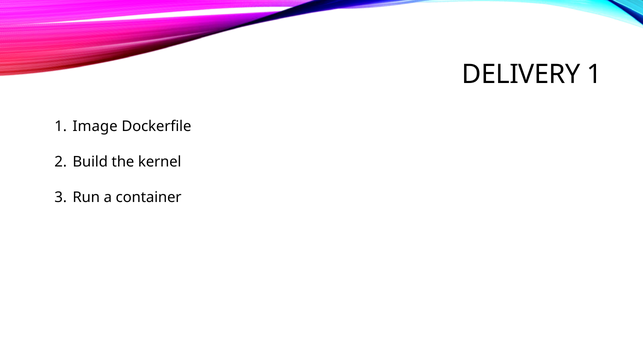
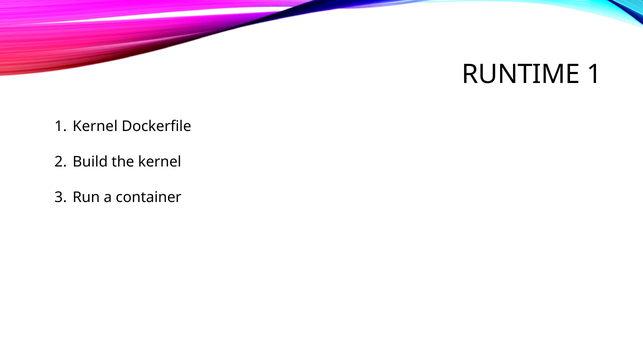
DELIVERY: DELIVERY -> RUNTIME
1 Image: Image -> Kernel
